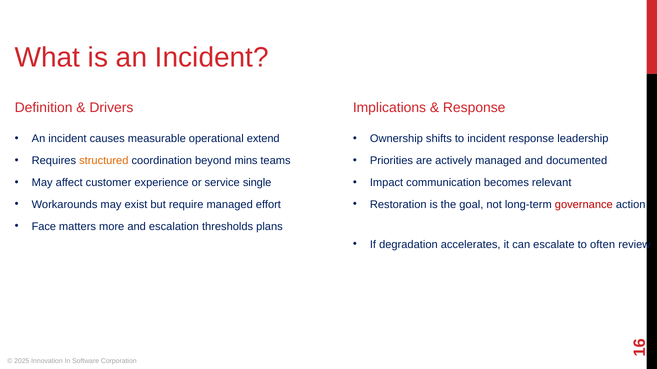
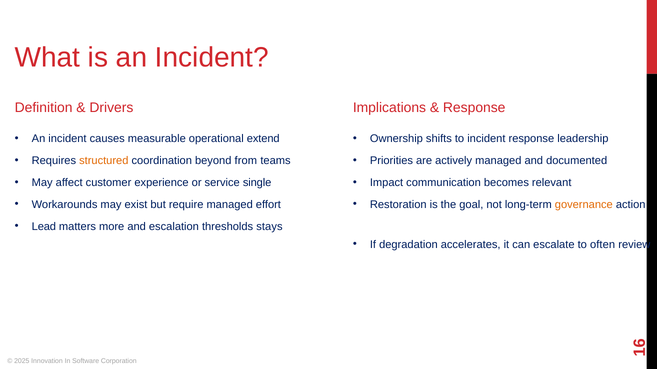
mins: mins -> from
governance colour: red -> orange
Face: Face -> Lead
plans: plans -> stays
